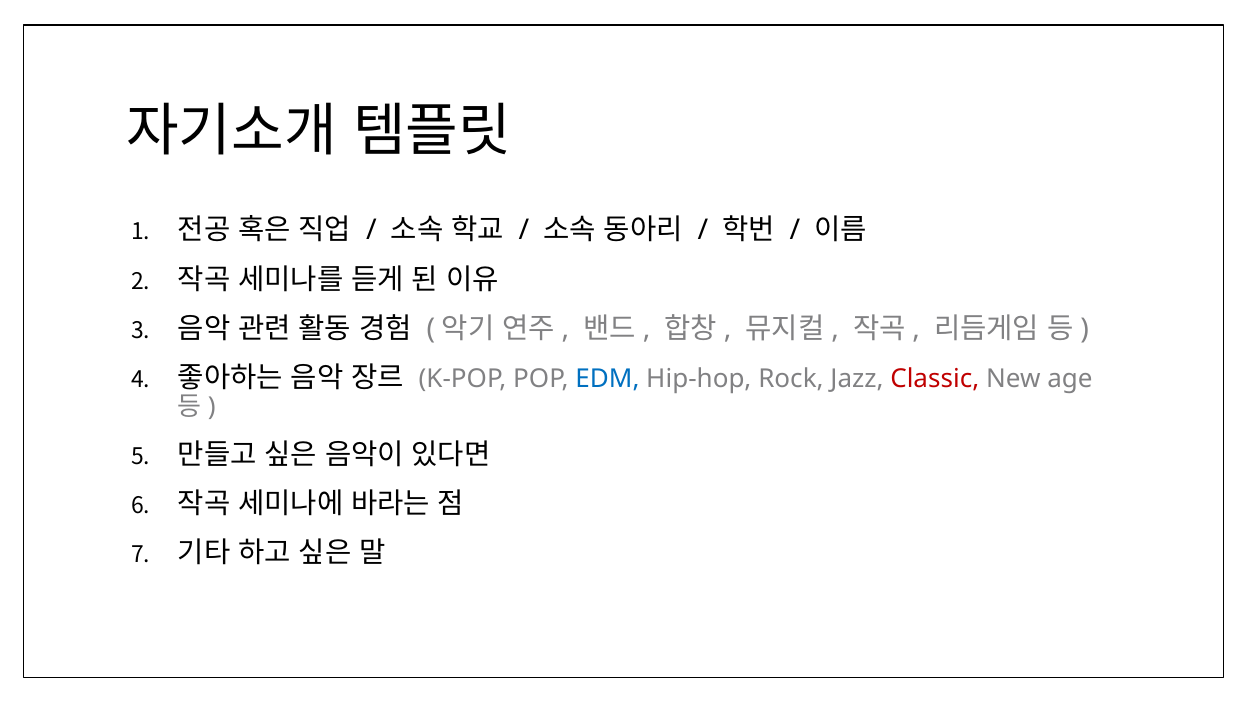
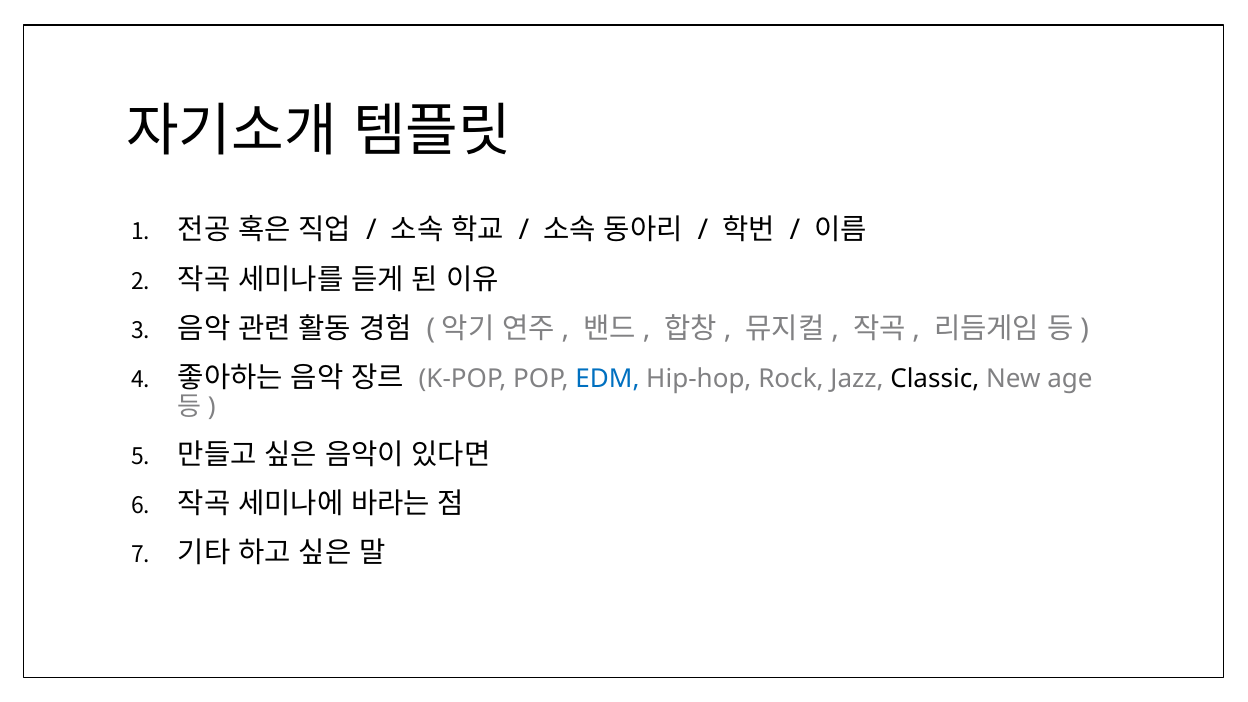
Classic colour: red -> black
